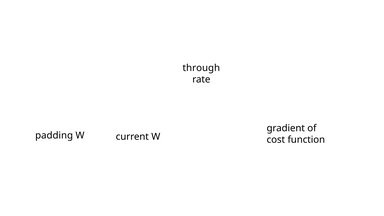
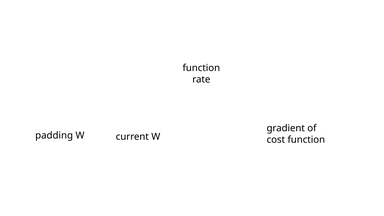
through at (201, 68): through -> function
